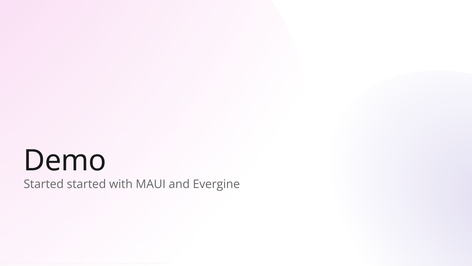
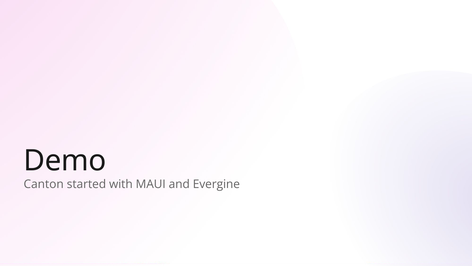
Started at (44, 184): Started -> Canton
